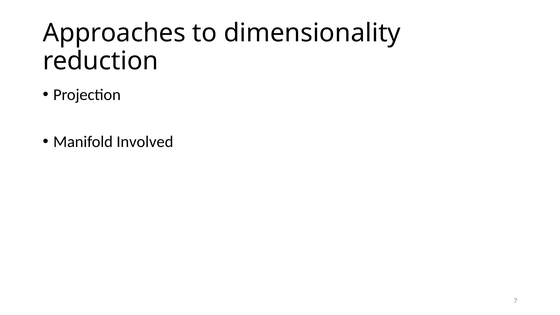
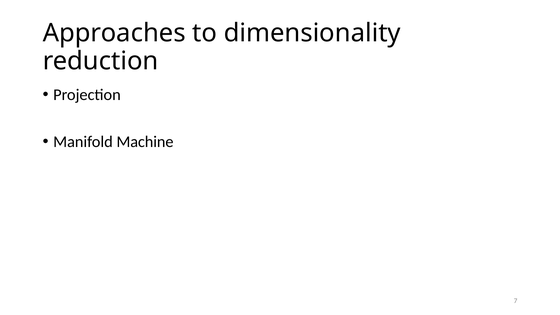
Involved: Involved -> Machine
